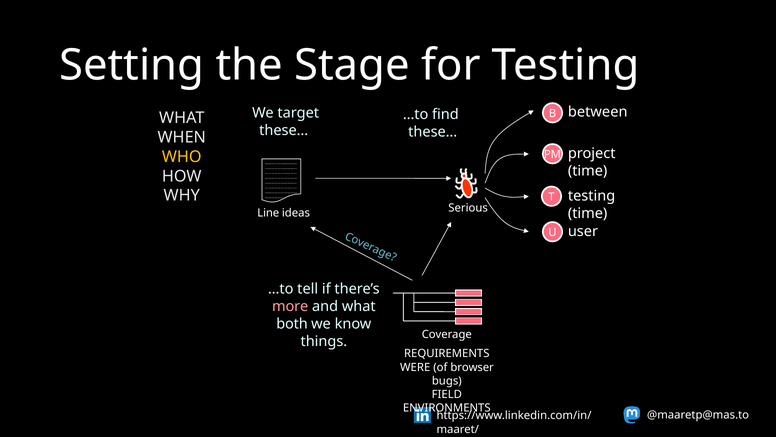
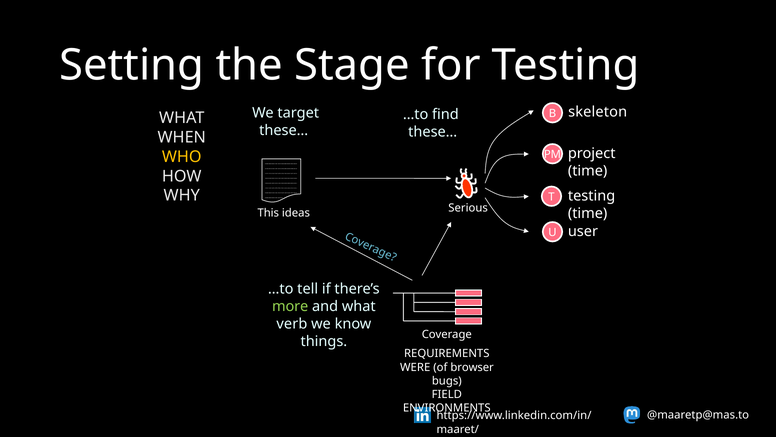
between: between -> skeleton
Line: Line -> This
more colour: pink -> light green
both: both -> verb
